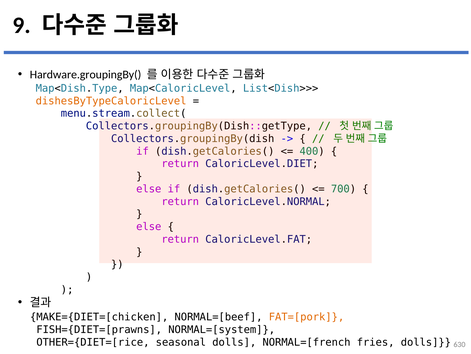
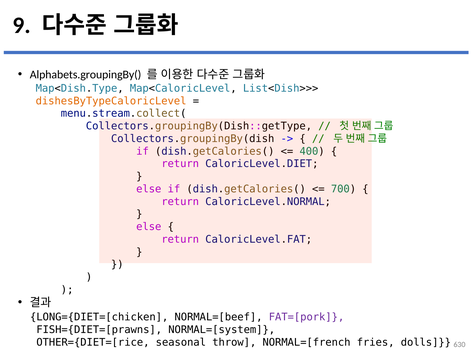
Hardware.groupingBy(: Hardware.groupingBy( -> Alphabets.groupingBy(
MAKE={DIET=[chicken: MAKE={DIET=[chicken -> LONG={DIET=[chicken
FAT=[pork colour: orange -> purple
seasonal dolls: dolls -> throw
